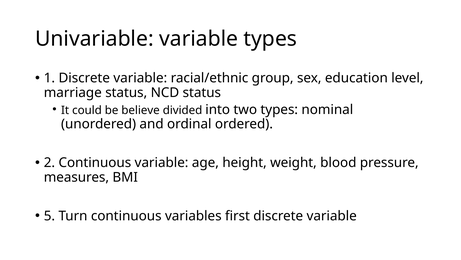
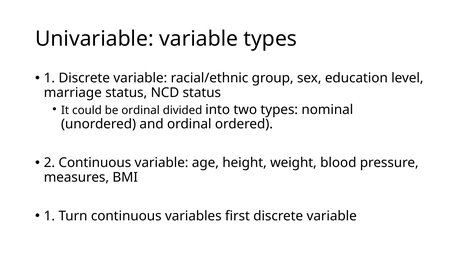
be believe: believe -> ordinal
5 at (49, 215): 5 -> 1
